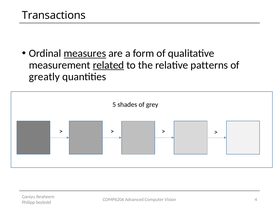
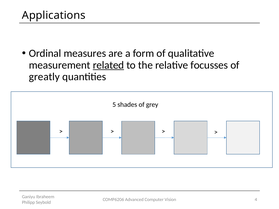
Transactions: Transactions -> Applications
measures underline: present -> none
patterns: patterns -> focusses
